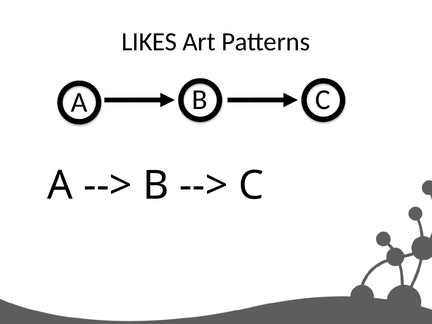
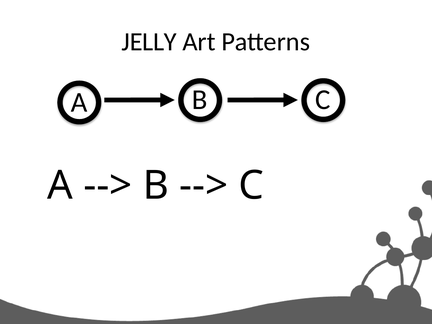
LIKES: LIKES -> JELLY
